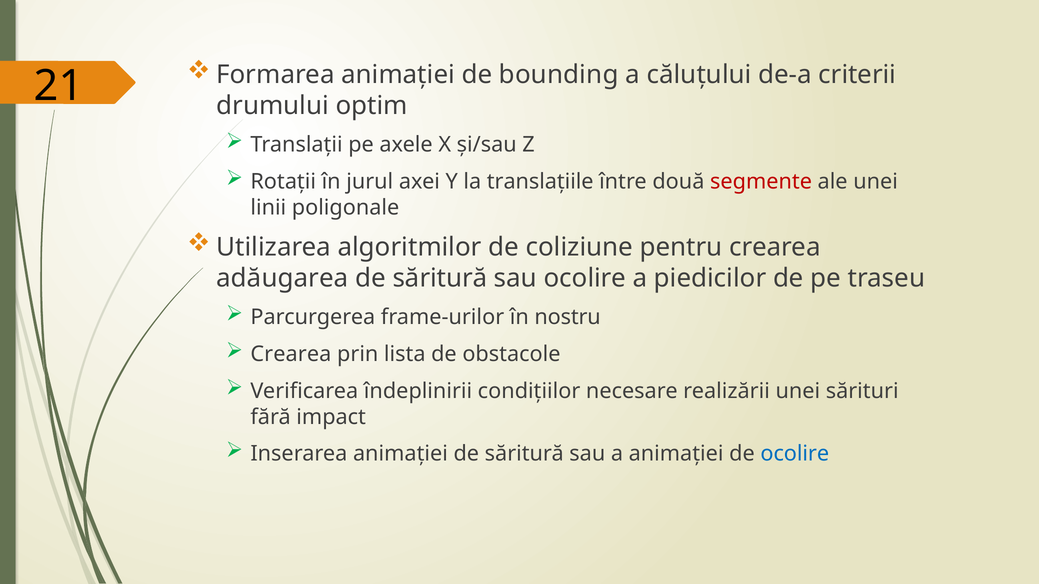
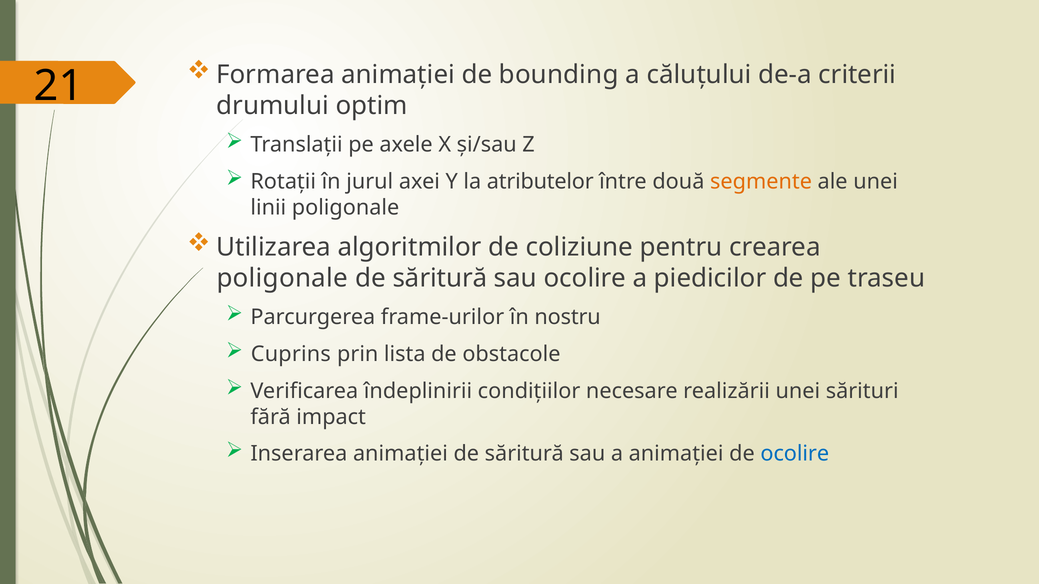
translațiile: translațiile -> atributelor
segmente colour: red -> orange
adăugarea at (282, 278): adăugarea -> poligonale
Crearea at (291, 354): Crearea -> Cuprins
